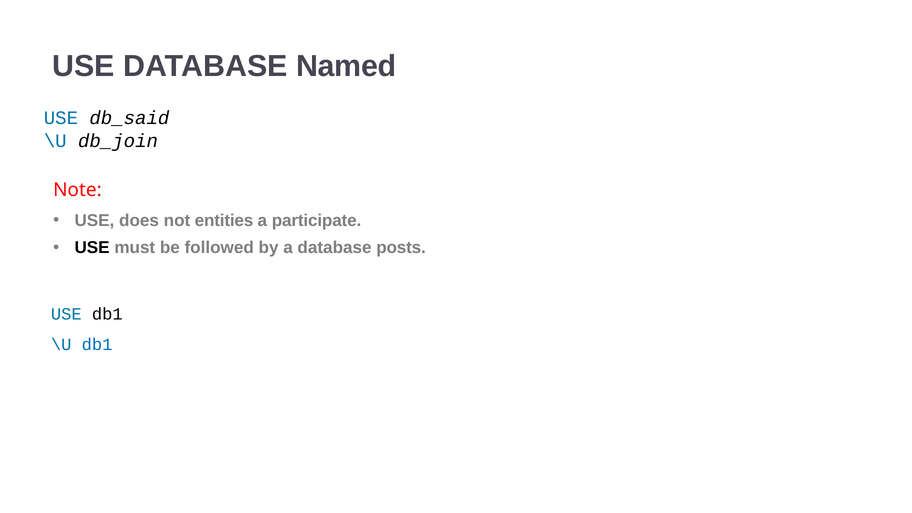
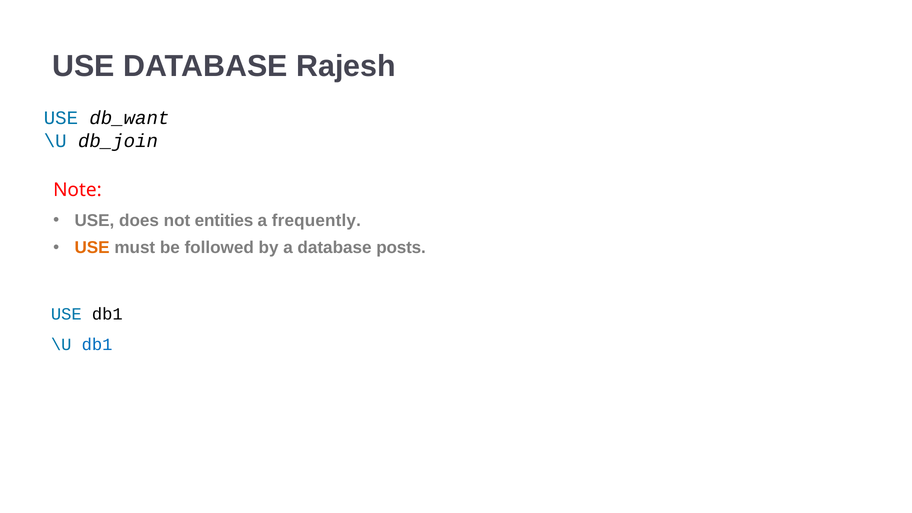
Named: Named -> Rajesh
db_said: db_said -> db_want
participate: participate -> frequently
USE at (92, 248) colour: black -> orange
